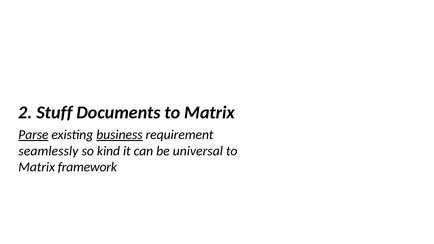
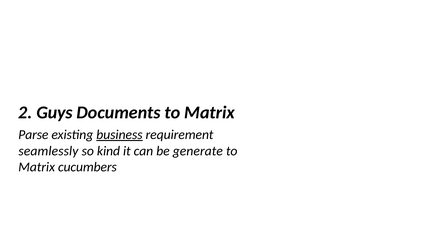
Stuff: Stuff -> Guys
Parse underline: present -> none
universal: universal -> generate
framework: framework -> cucumbers
